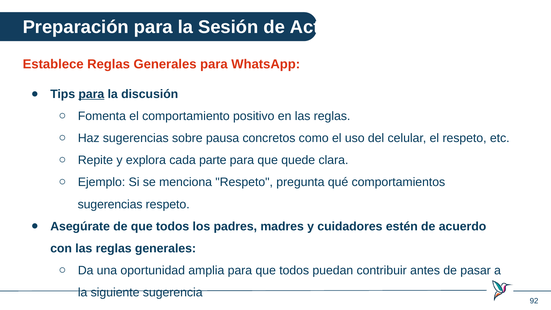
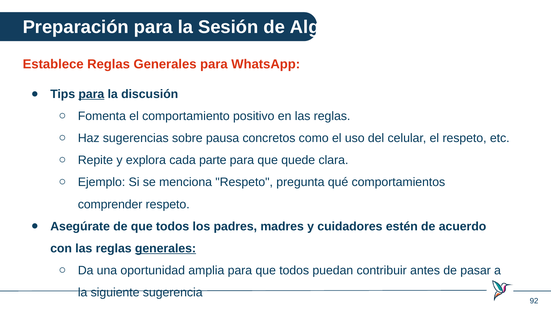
Acto: Acto -> Algo
sugerencias at (110, 204): sugerencias -> comprender
generales at (166, 248) underline: none -> present
